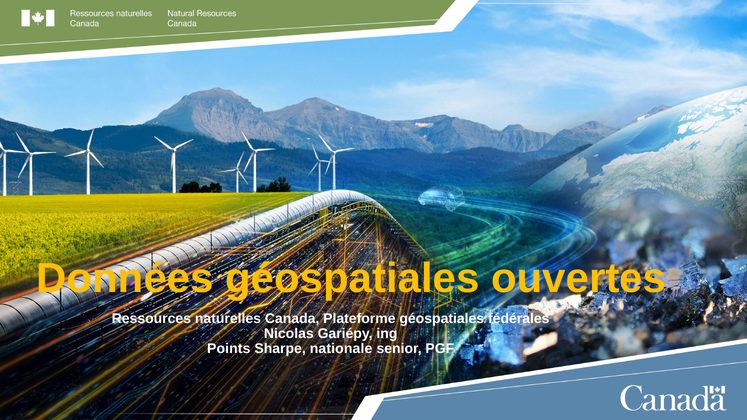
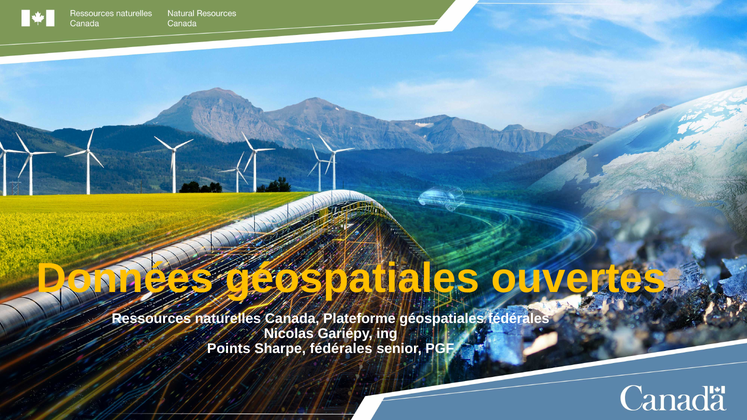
Sharpe nationale: nationale -> fédérales
